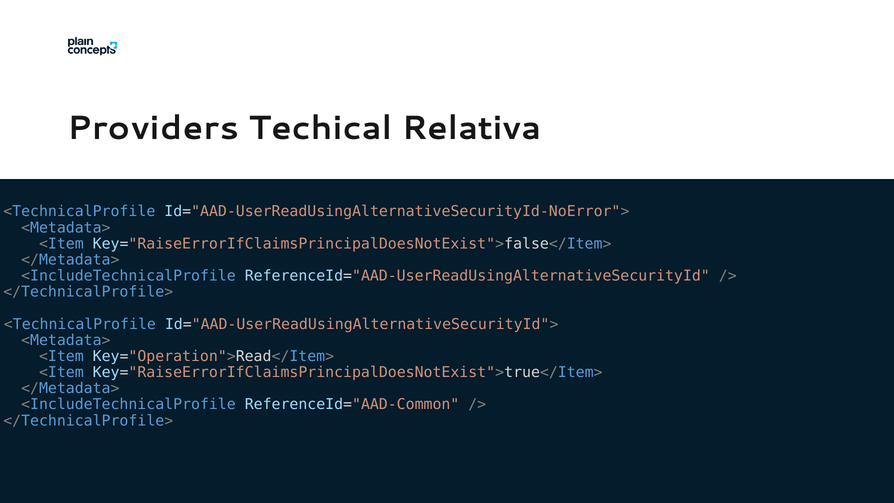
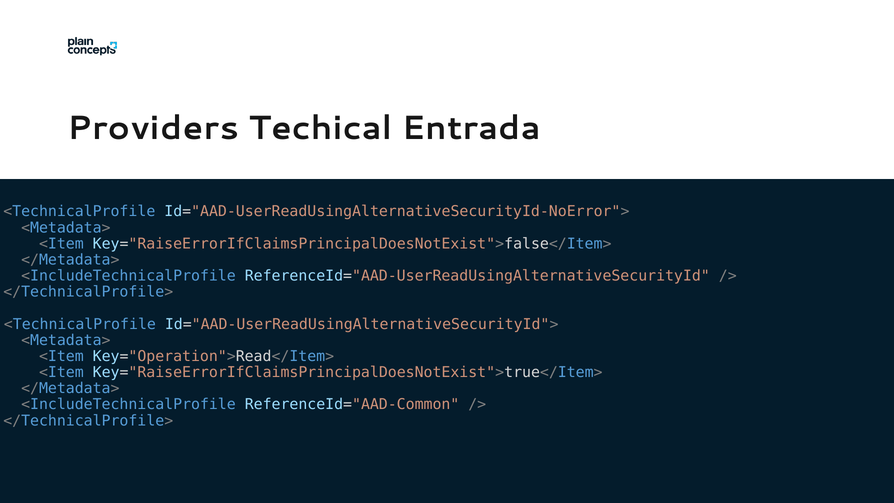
Relativa: Relativa -> Entrada
